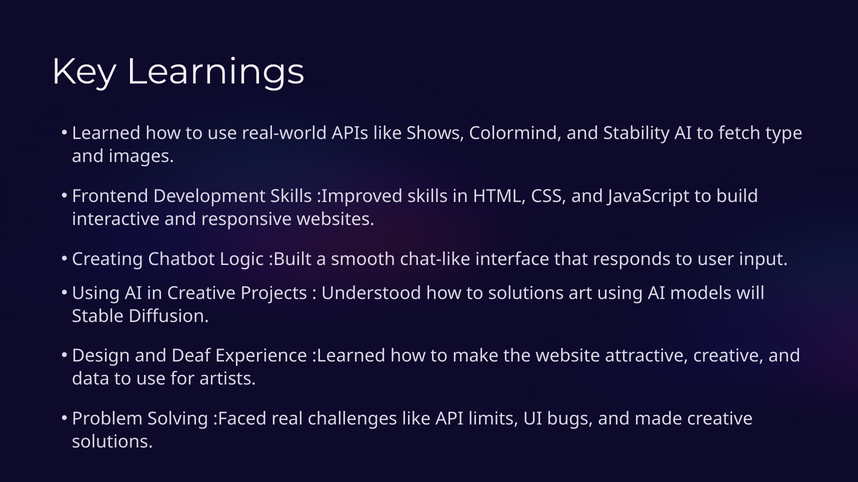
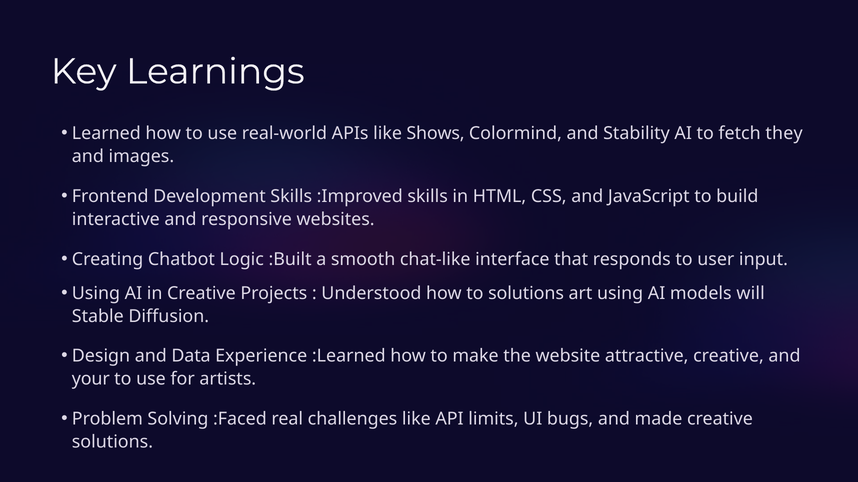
type: type -> they
Deaf: Deaf -> Data
data: data -> your
